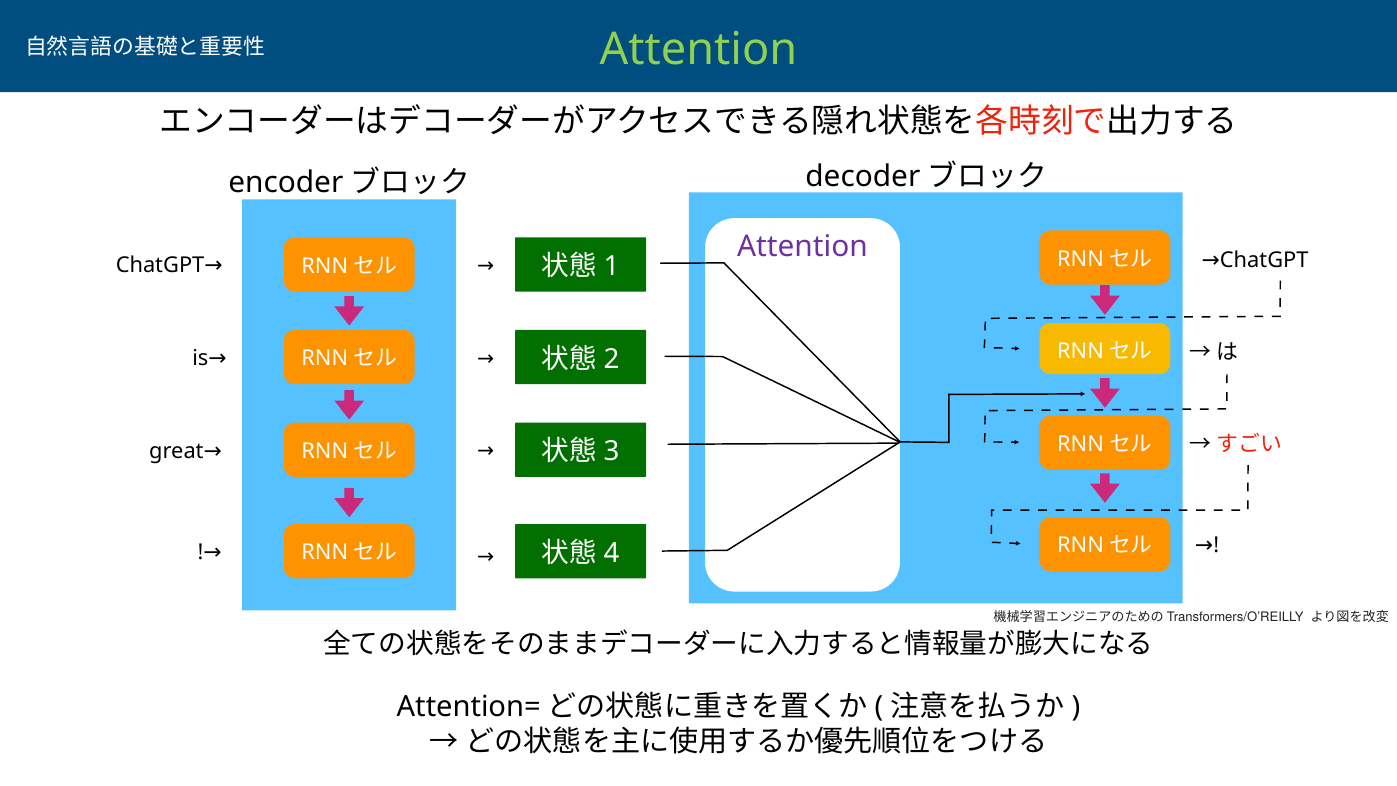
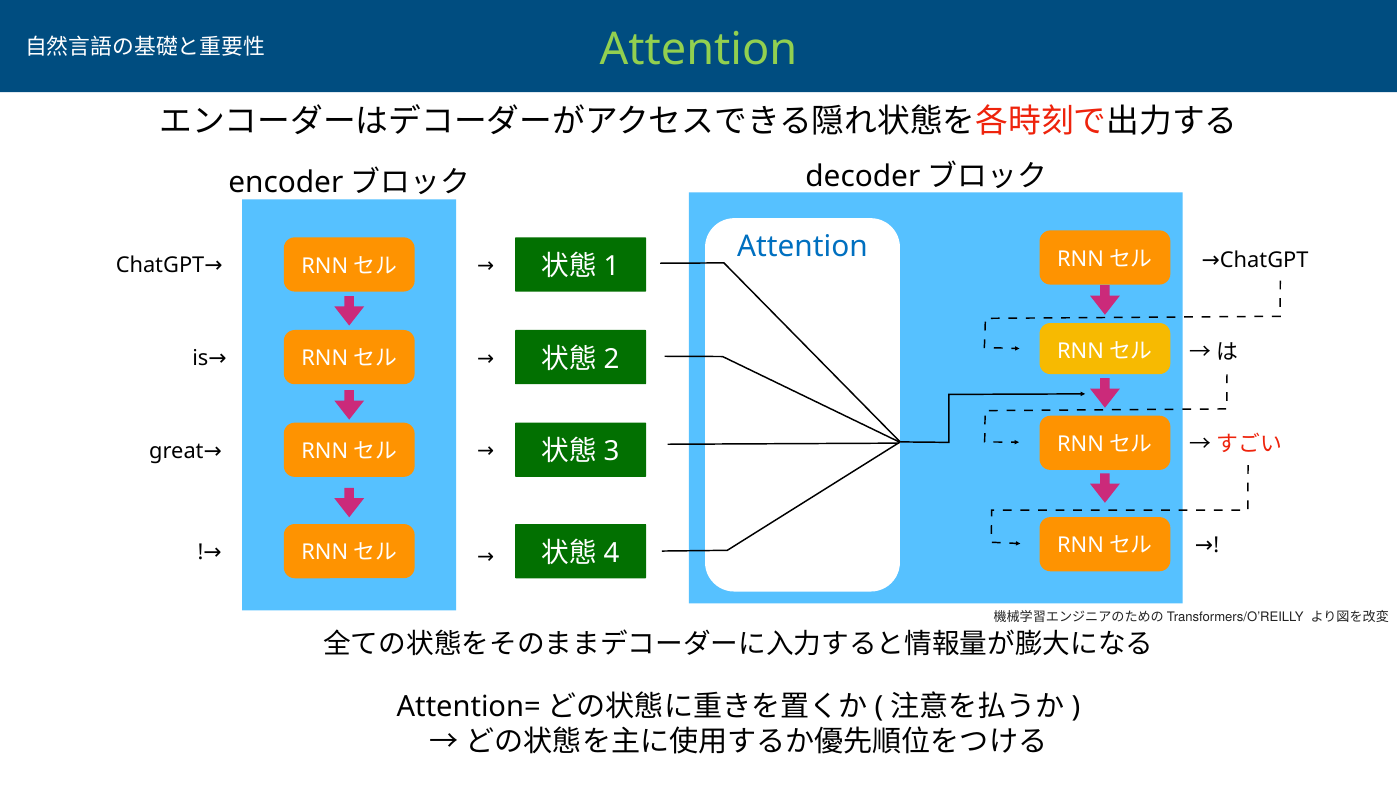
Attention at (802, 246) colour: purple -> blue
